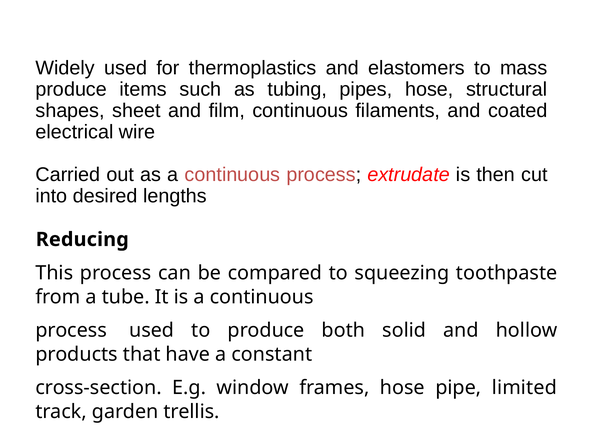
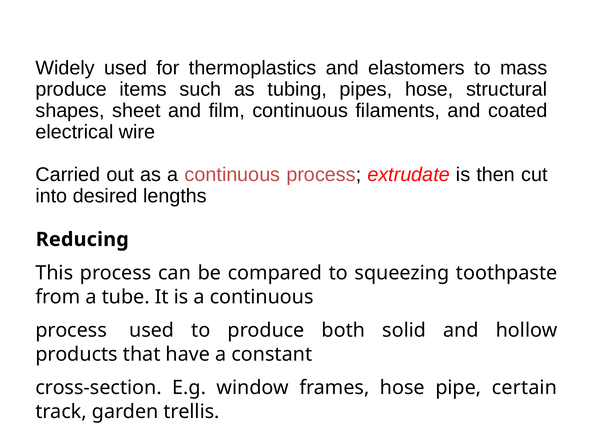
limited: limited -> certain
